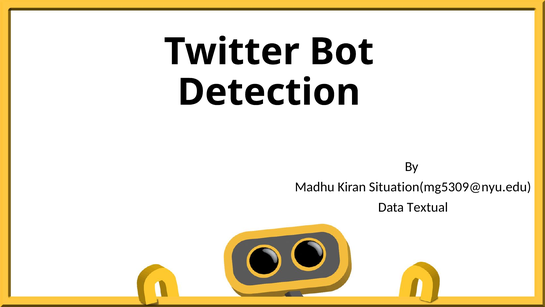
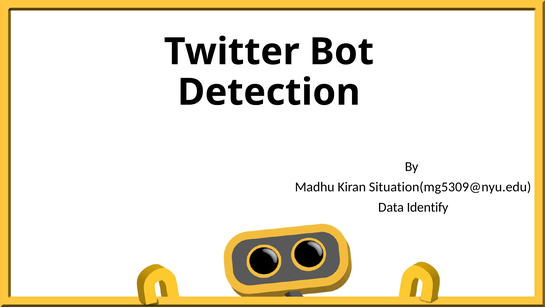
Textual: Textual -> Identify
